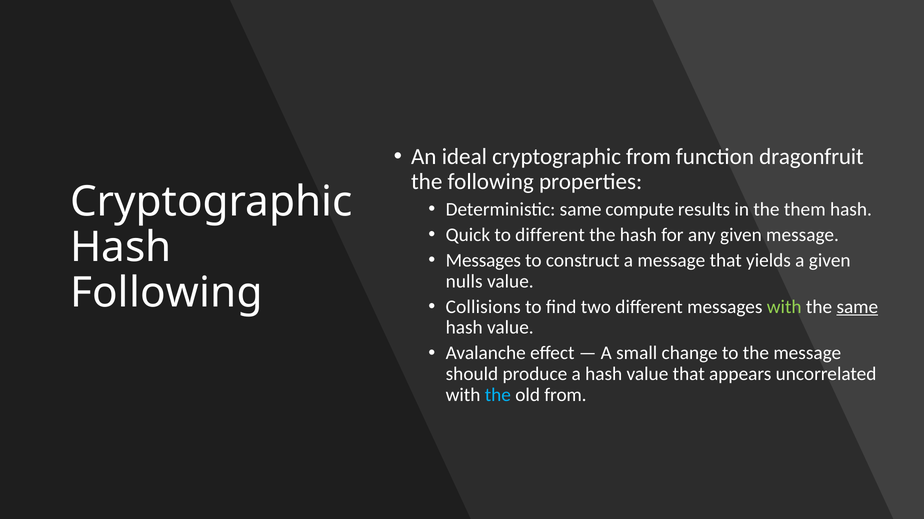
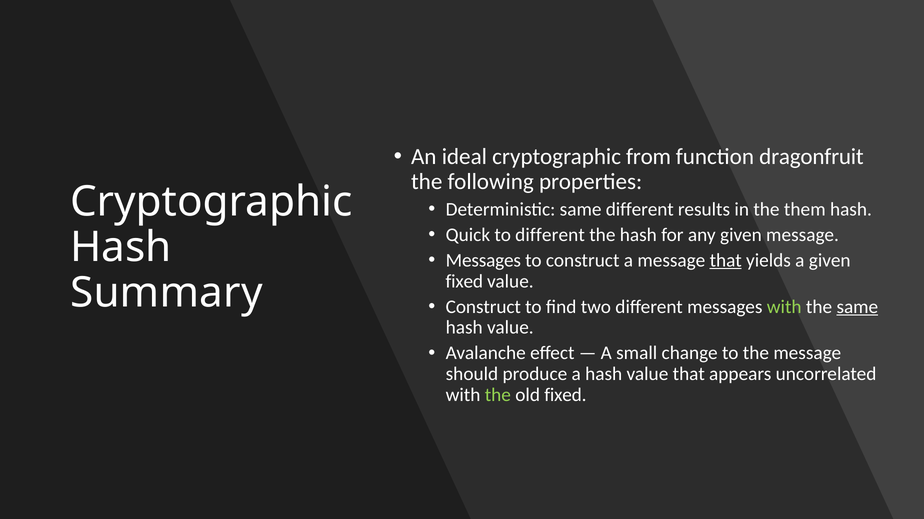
same compute: compute -> different
that at (726, 261) underline: none -> present
nulls at (464, 282): nulls -> fixed
Following at (166, 293): Following -> Summary
Collisions at (483, 307): Collisions -> Construct
the at (498, 395) colour: light blue -> light green
old from: from -> fixed
